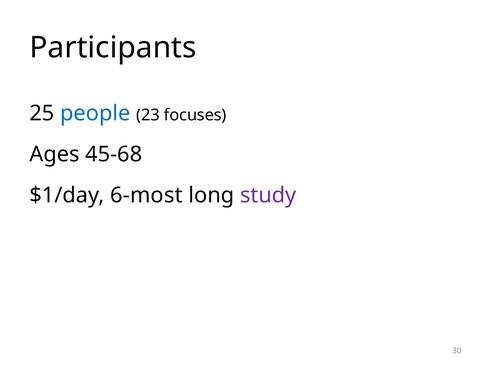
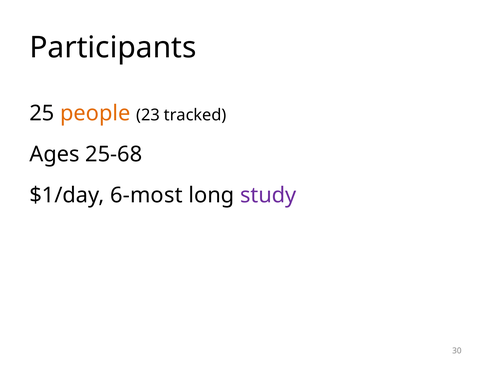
people colour: blue -> orange
focuses: focuses -> tracked
45-68: 45-68 -> 25-68
